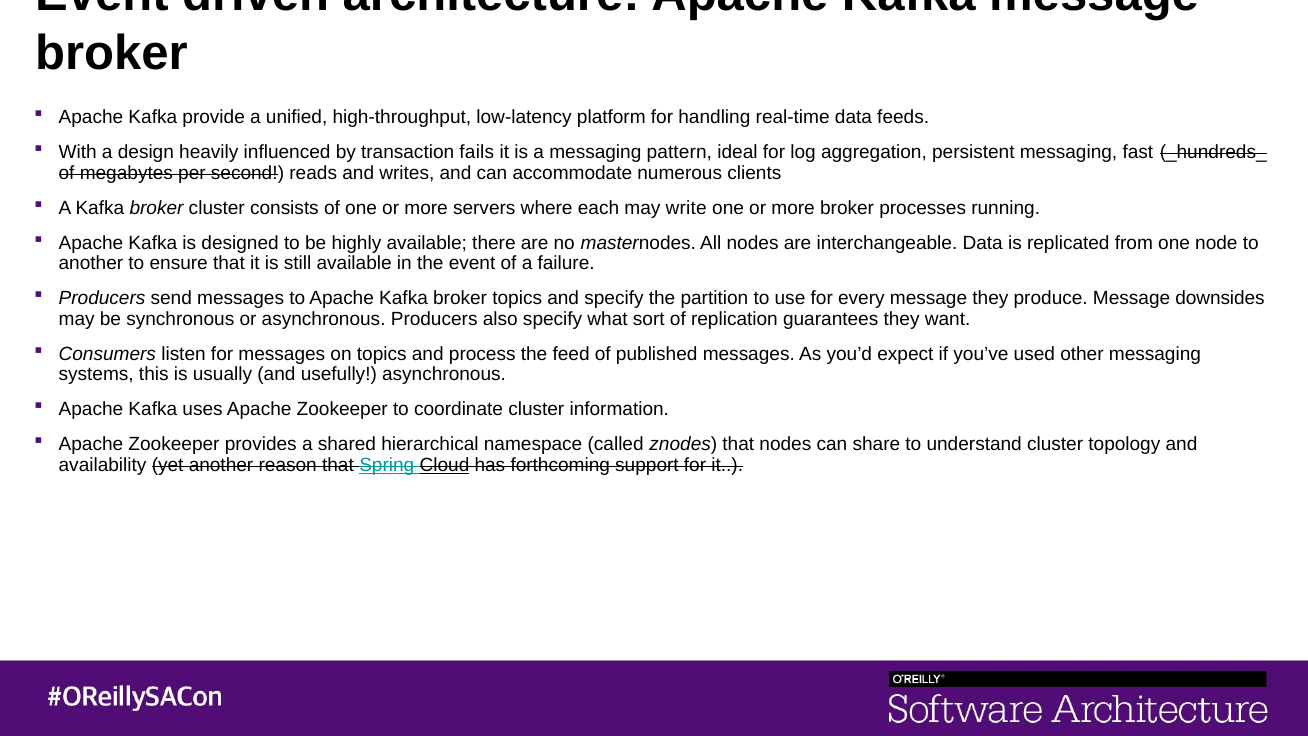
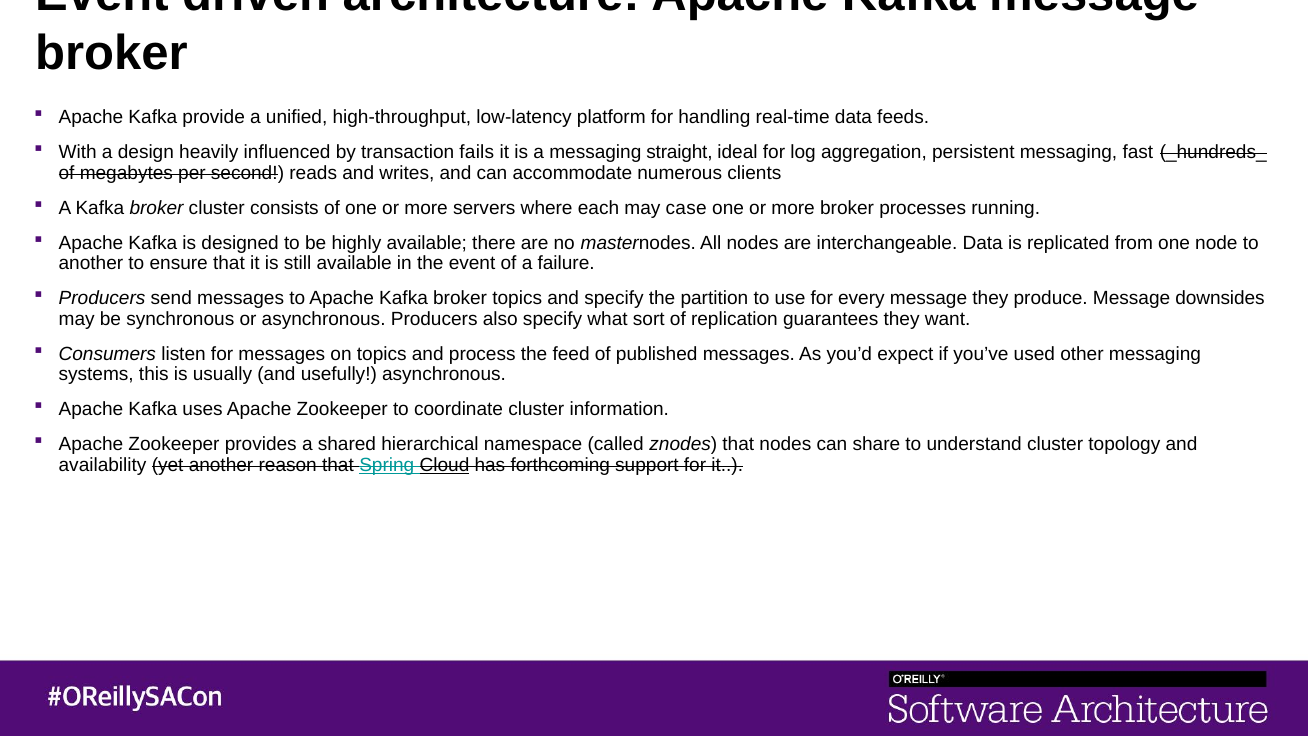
pattern: pattern -> straight
write: write -> case
